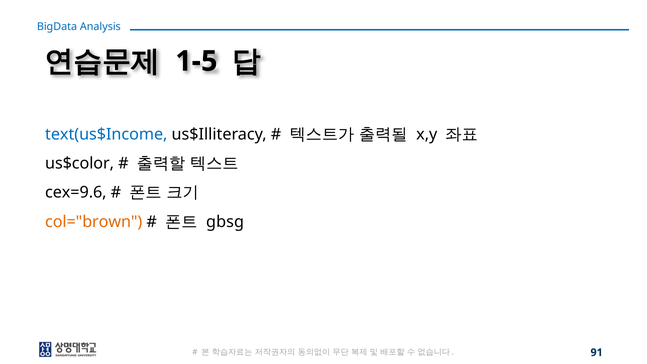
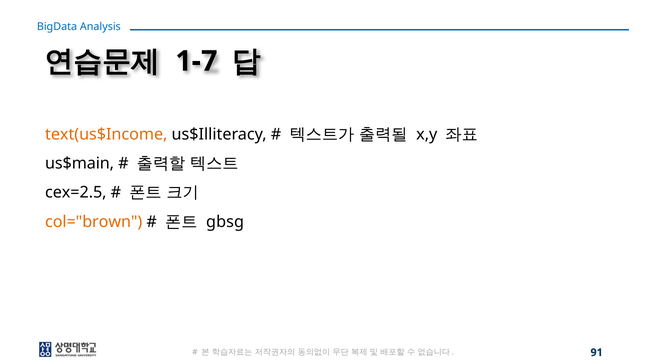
1-5: 1-5 -> 1-7
text(us$Income colour: blue -> orange
us$color: us$color -> us$main
cex=9.6: cex=9.6 -> cex=2.5
